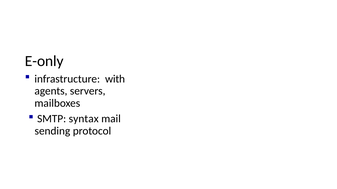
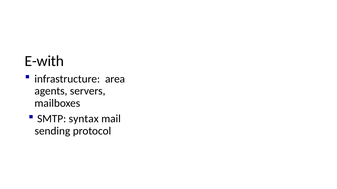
E-only: E-only -> E-with
with: with -> area
